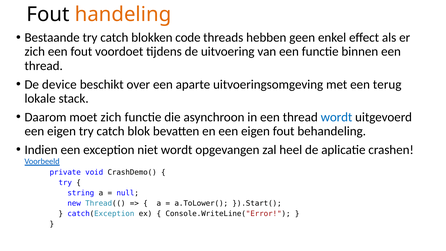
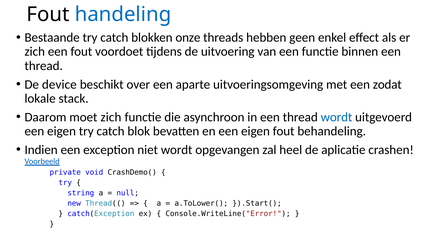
handeling colour: orange -> blue
code: code -> onze
terug: terug -> zodat
